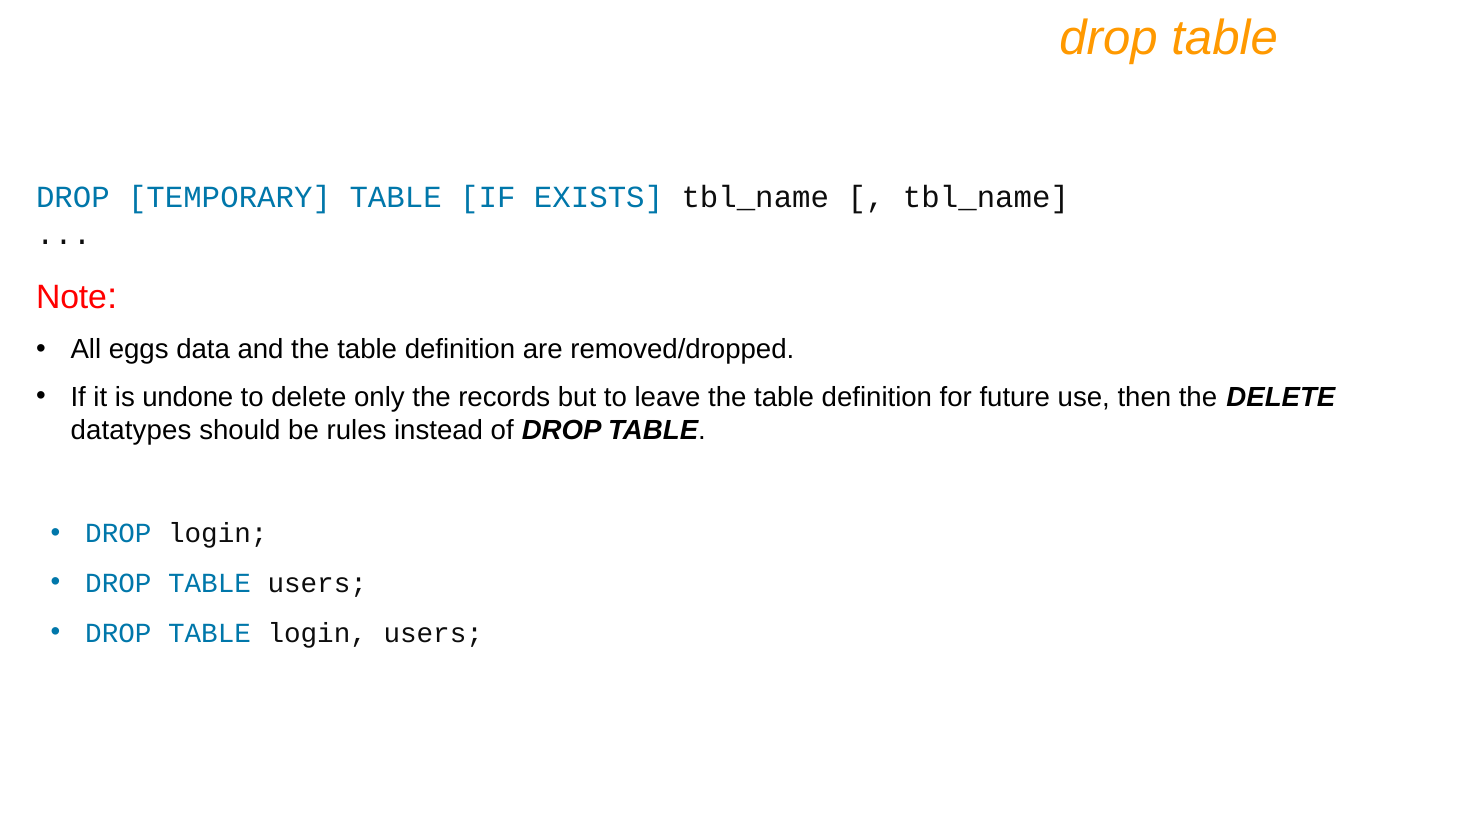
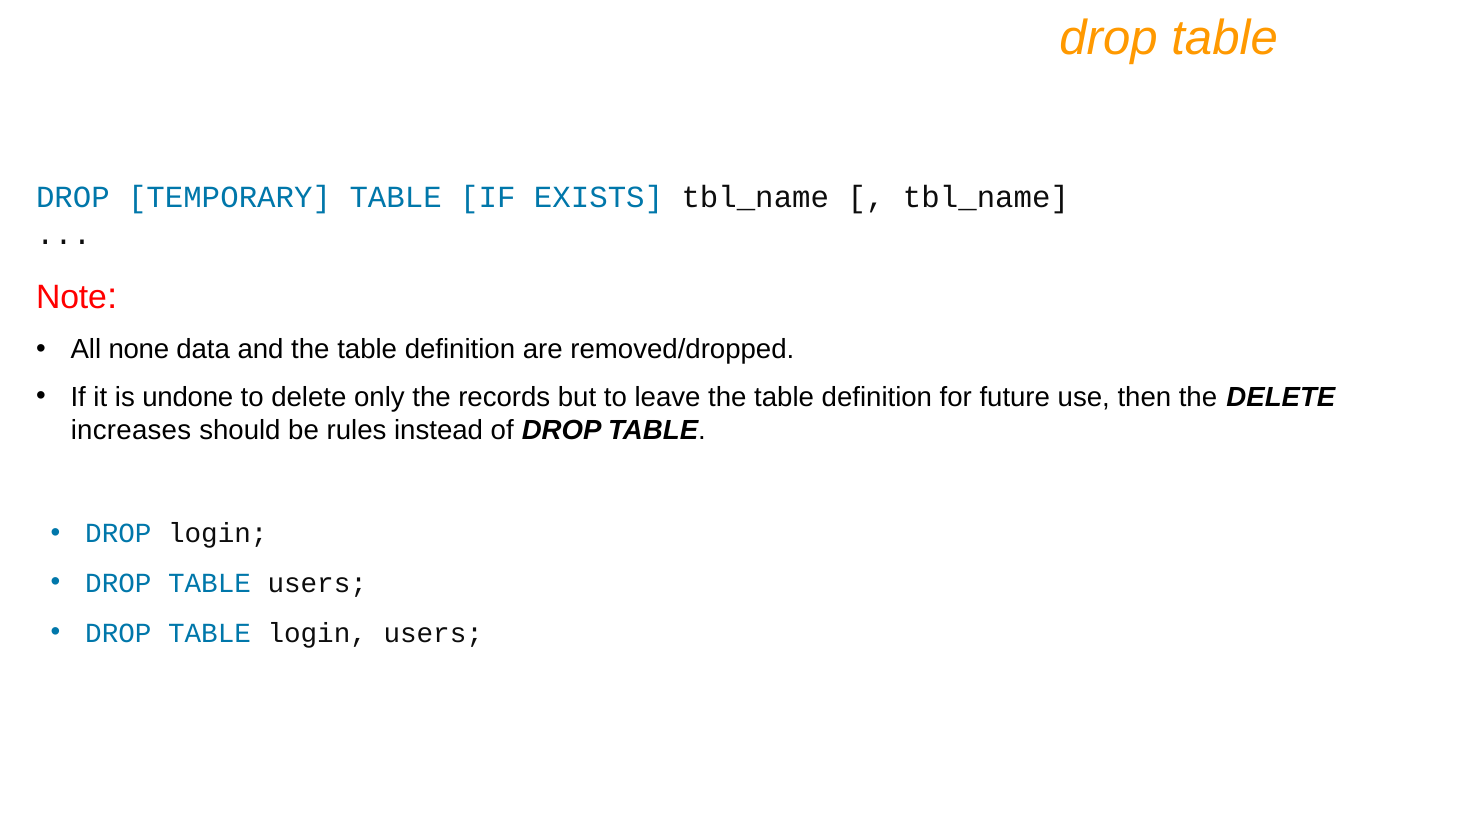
eggs: eggs -> none
datatypes: datatypes -> increases
